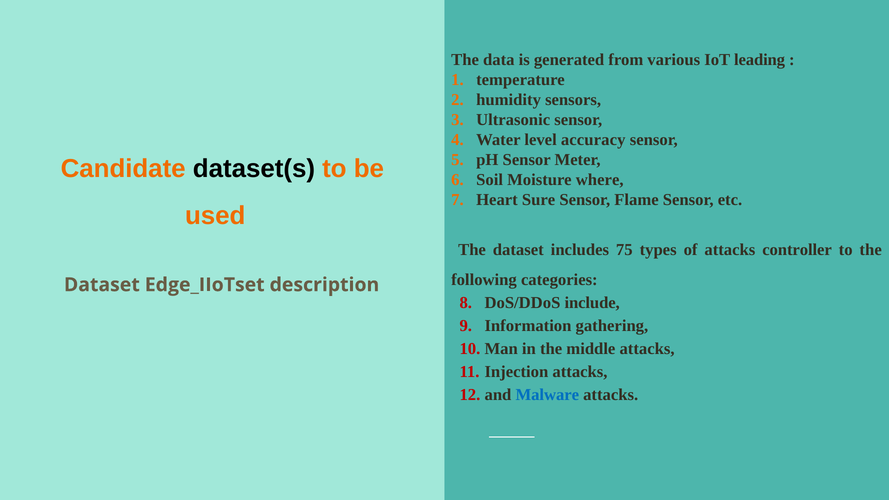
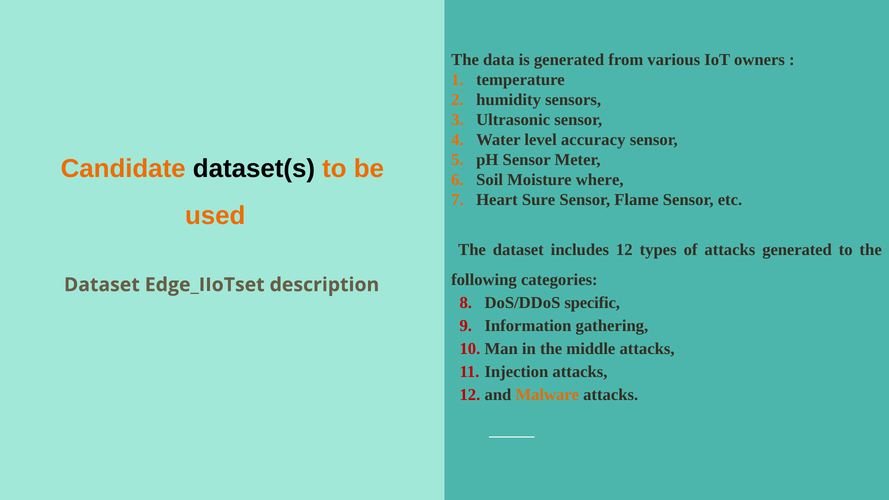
leading: leading -> owners
includes 75: 75 -> 12
attacks controller: controller -> generated
include: include -> specific
Malware colour: blue -> orange
